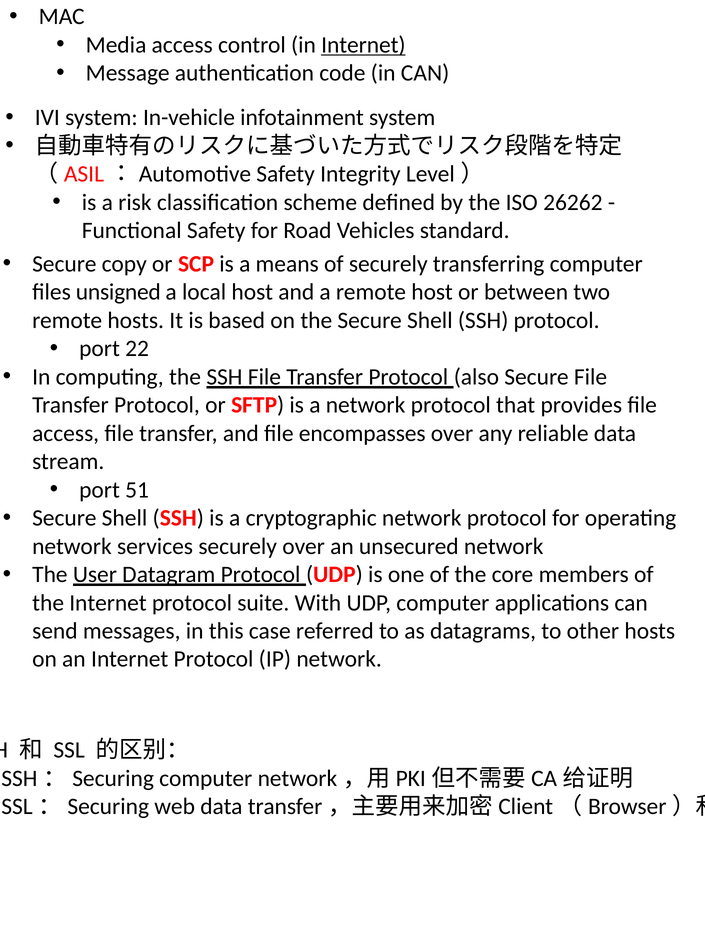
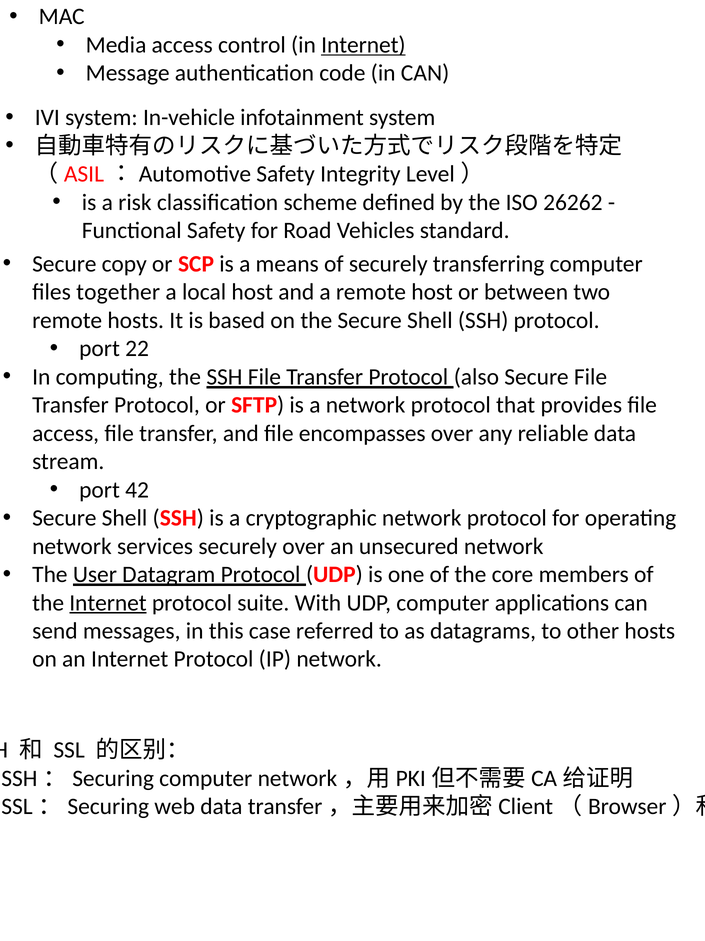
unsigned: unsigned -> together
51: 51 -> 42
Internet at (108, 602) underline: none -> present
